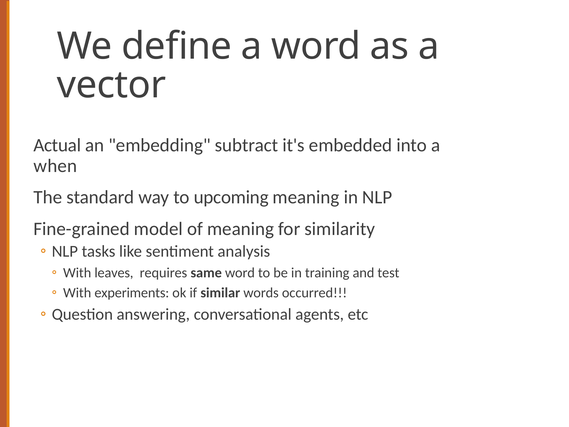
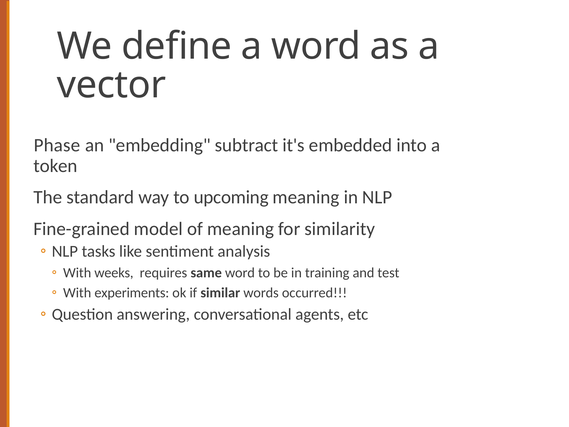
Actual: Actual -> Phase
when: when -> token
leaves: leaves -> weeks
